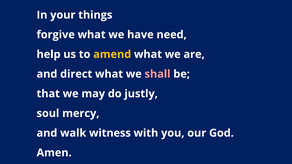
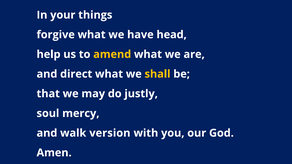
need: need -> head
shall colour: pink -> yellow
witness: witness -> version
